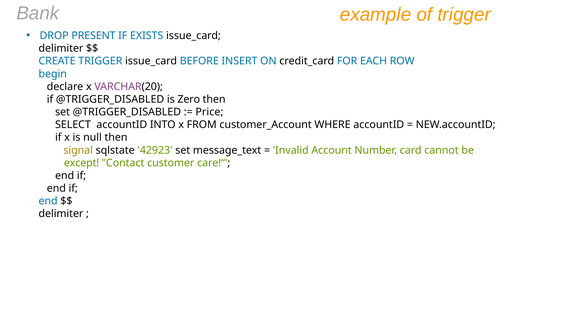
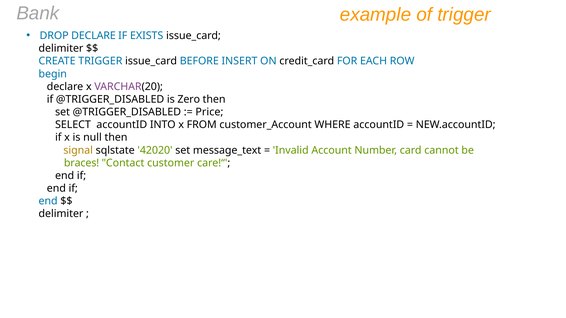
DROP PRESENT: PRESENT -> DECLARE
42923: 42923 -> 42020
except: except -> braces
